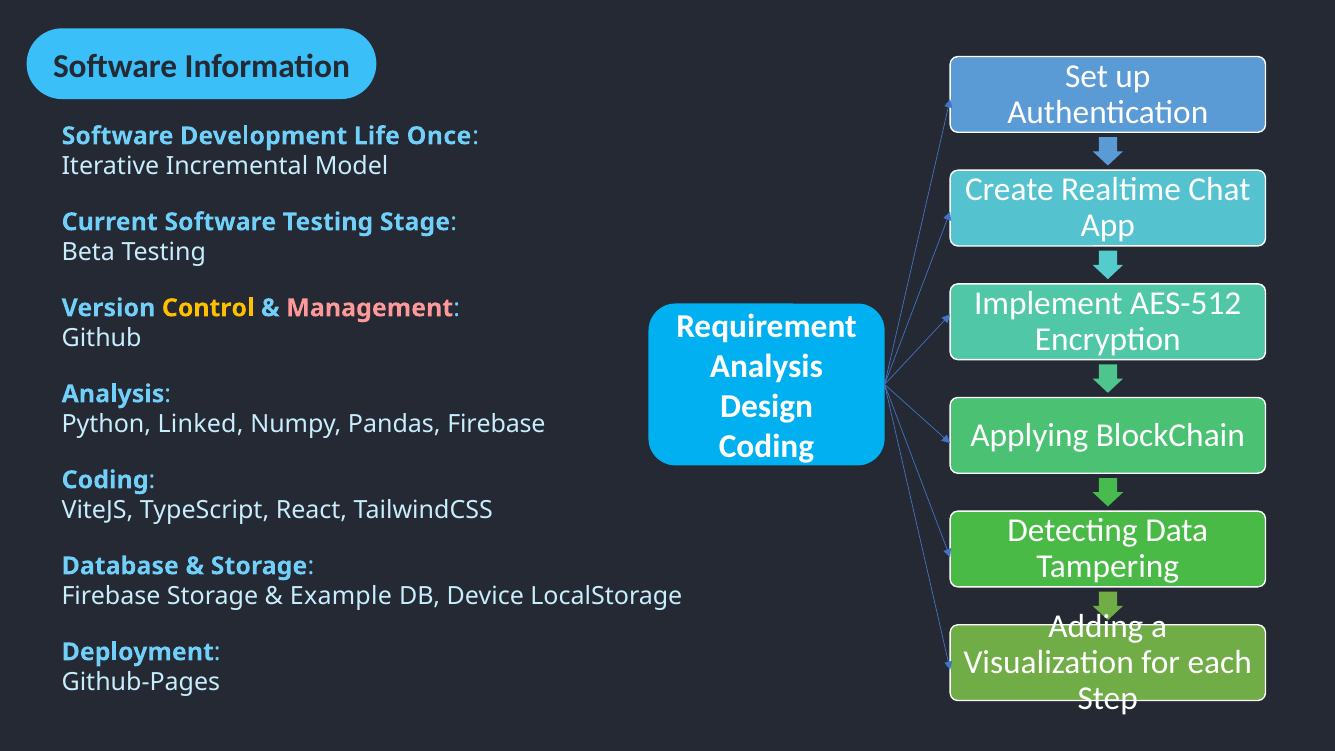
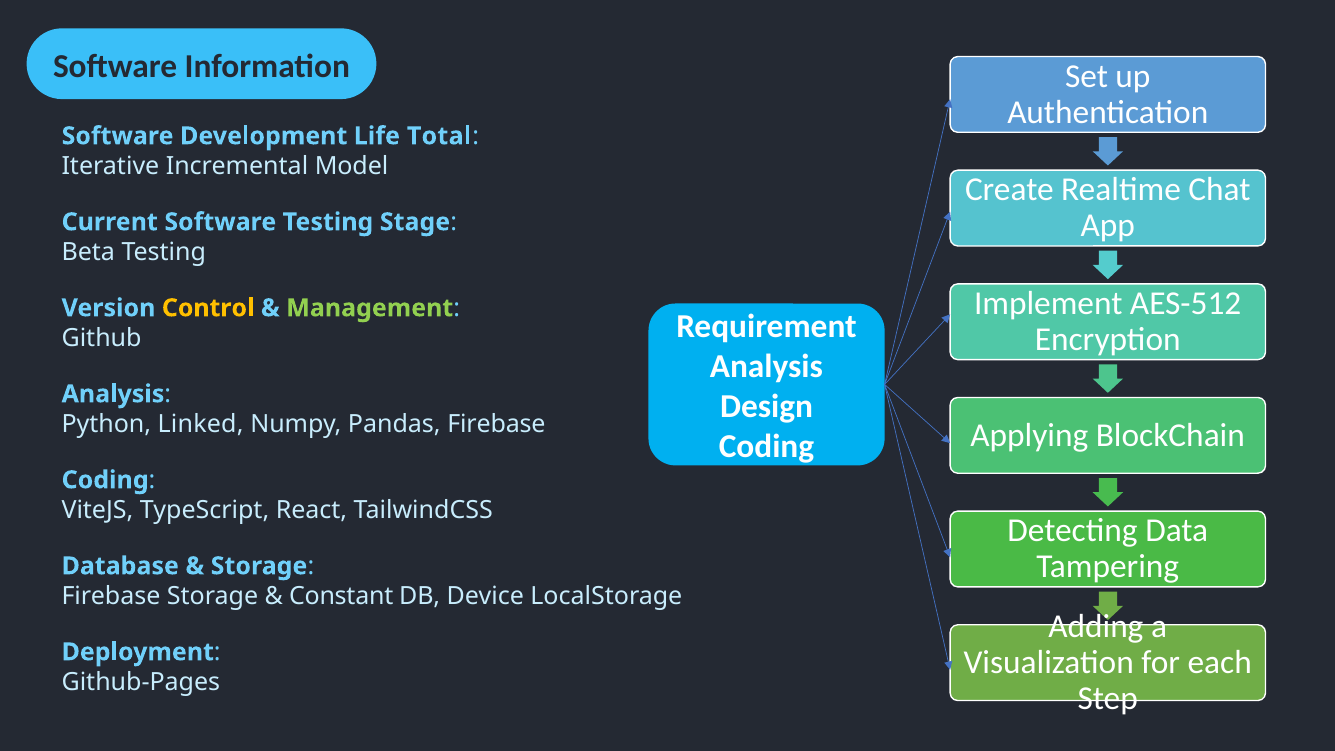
Once: Once -> Total
Management colour: pink -> light green
Example: Example -> Constant
